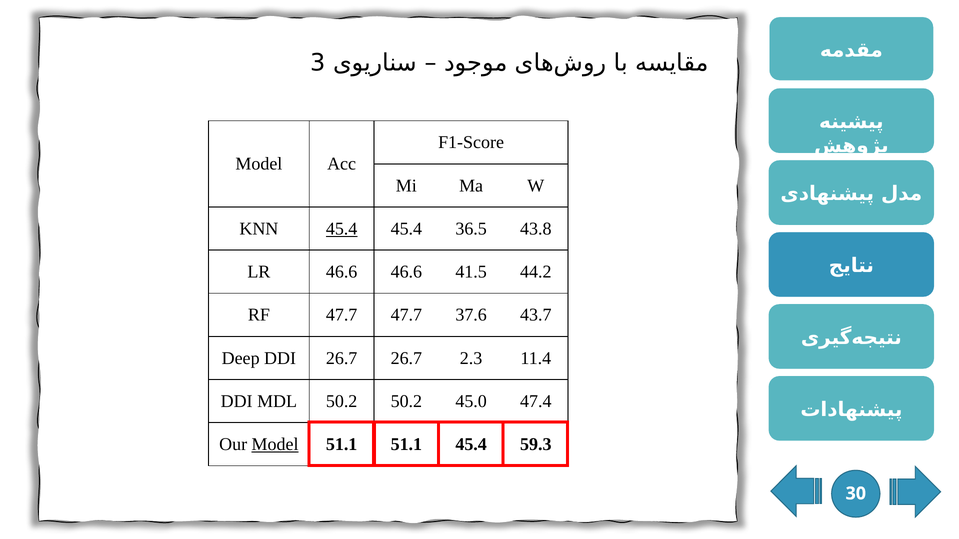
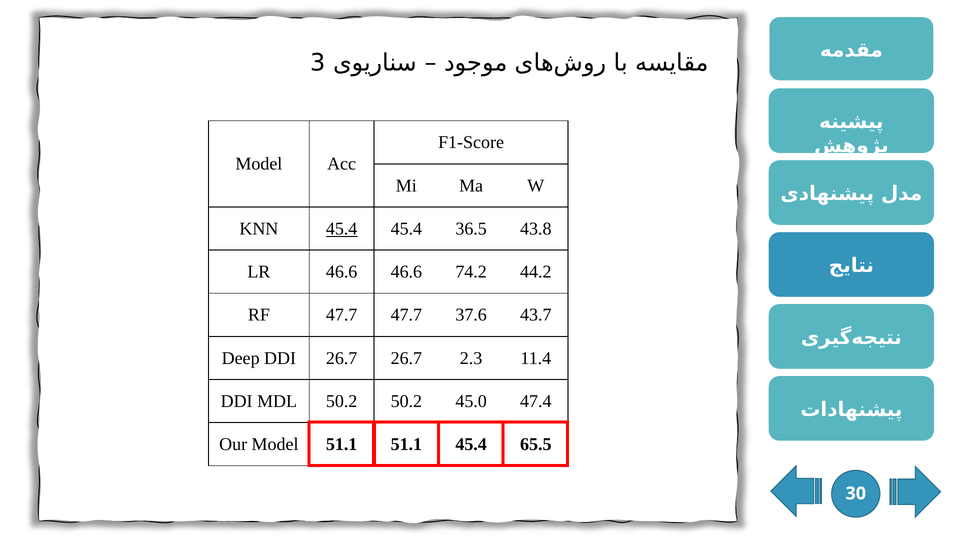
41.5: 41.5 -> 74.2
Model at (275, 445) underline: present -> none
59.3: 59.3 -> 65.5
